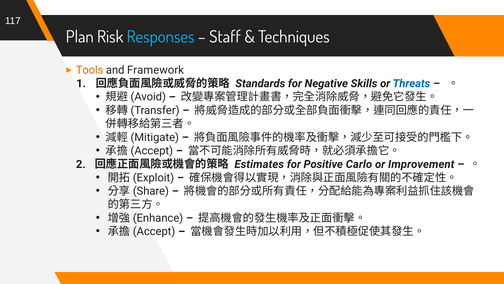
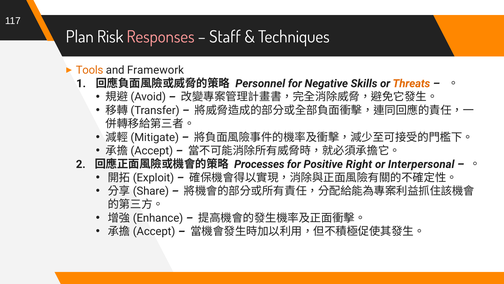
Responses colour: light blue -> pink
Standards: Standards -> Personnel
Threats colour: blue -> orange
Estimates: Estimates -> Processes
Carlo: Carlo -> Right
Improvement: Improvement -> Interpersonal
